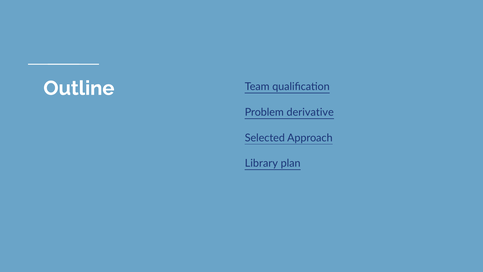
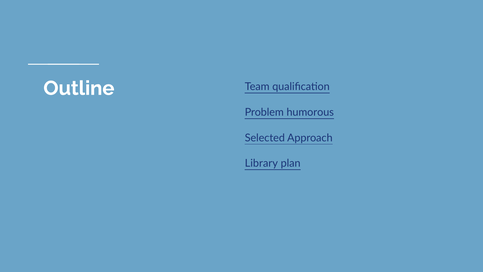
derivative: derivative -> humorous
